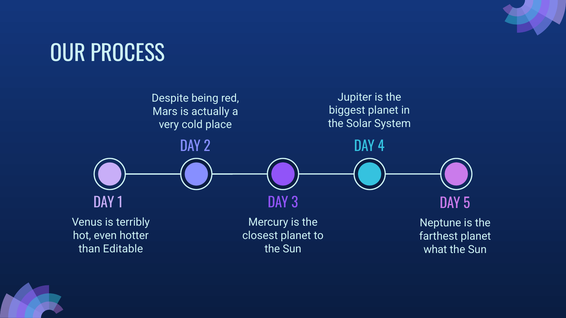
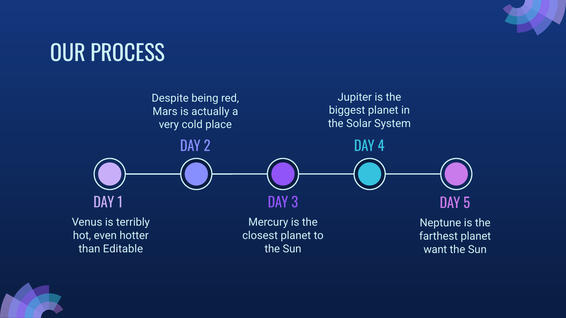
what: what -> want
